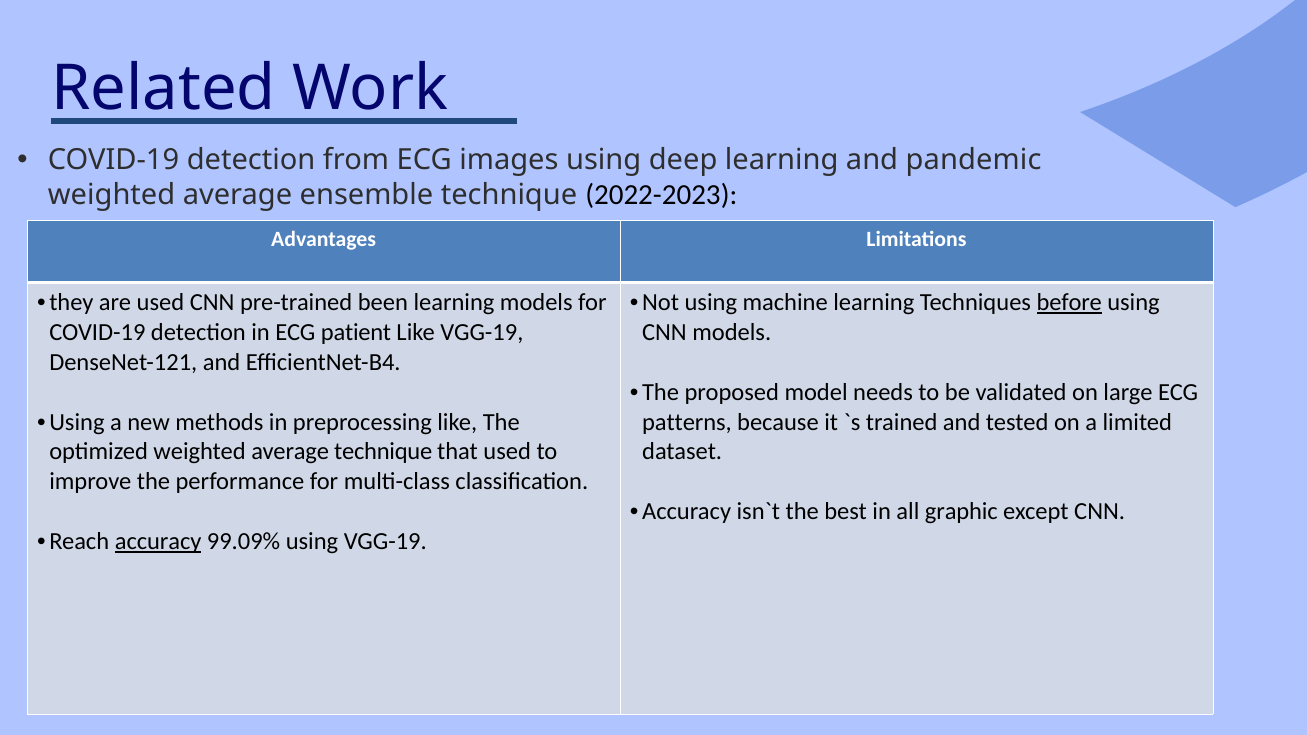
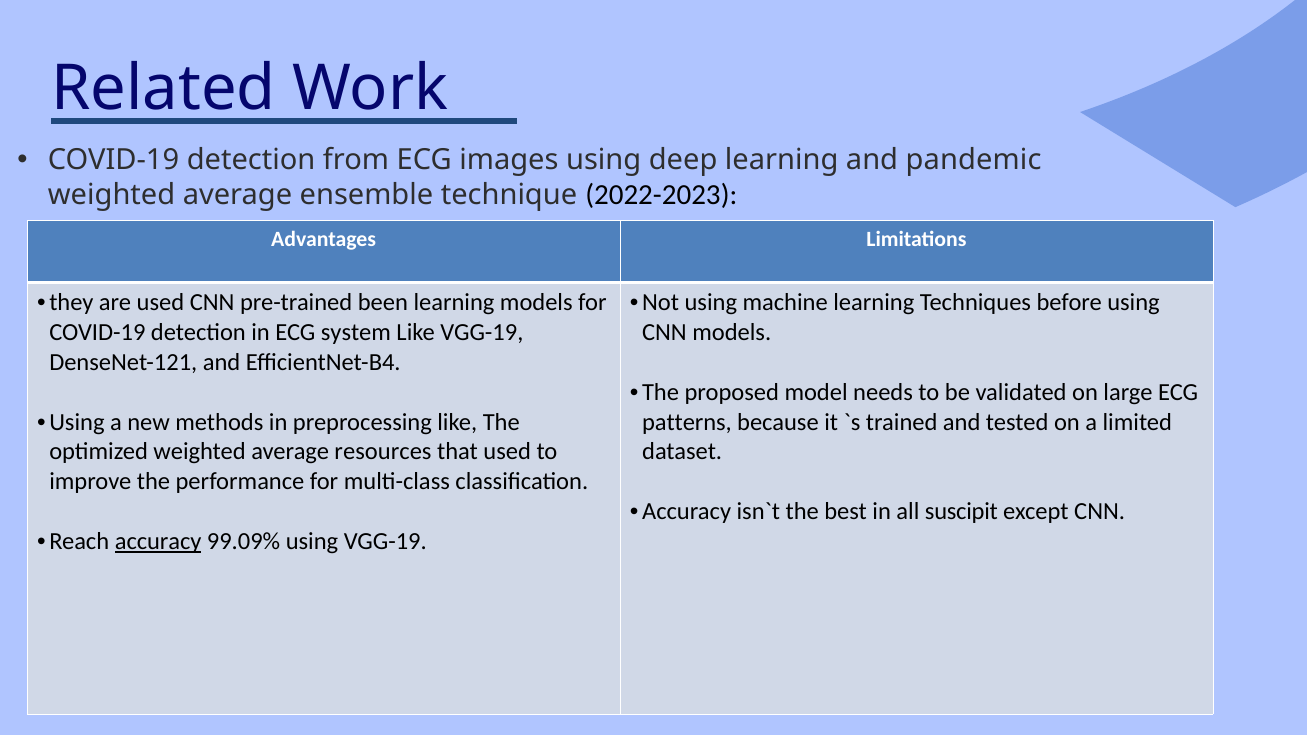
before underline: present -> none
patient: patient -> system
average technique: technique -> resources
graphic: graphic -> suscipit
